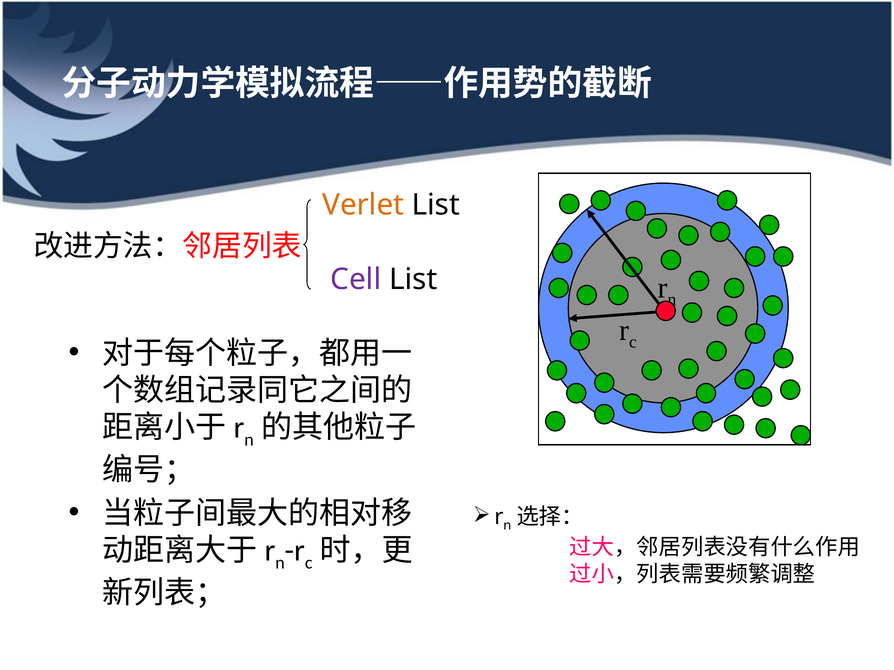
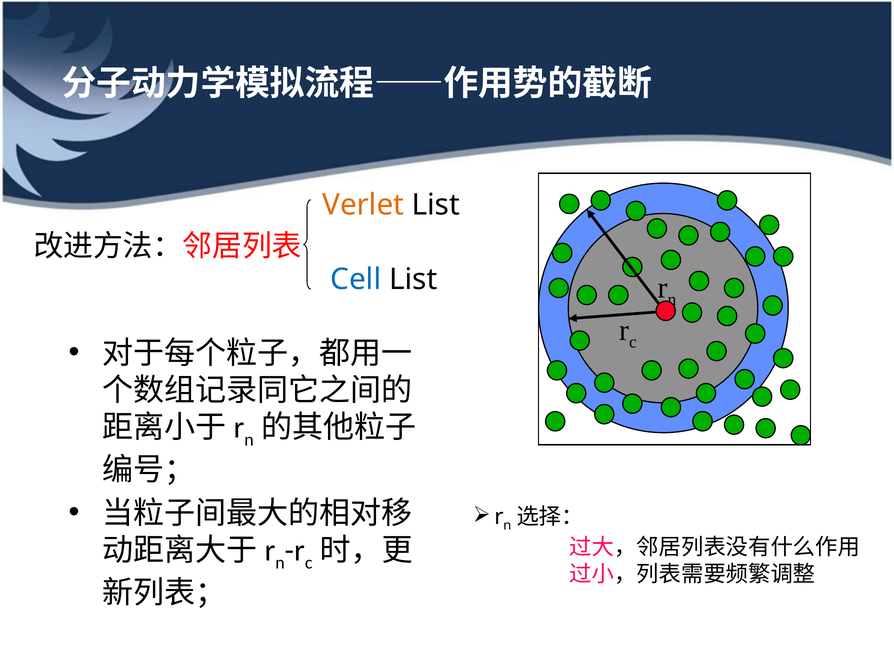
Cell colour: purple -> blue
